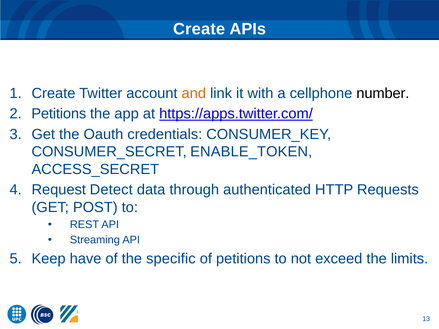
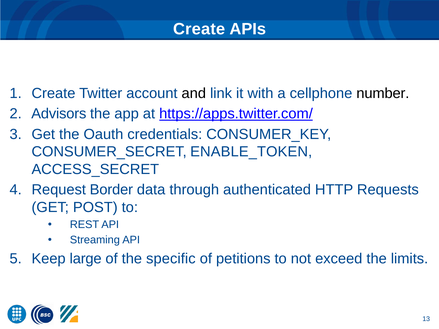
and colour: orange -> black
Petitions at (59, 114): Petitions -> Advisors
Detect: Detect -> Border
have: have -> large
